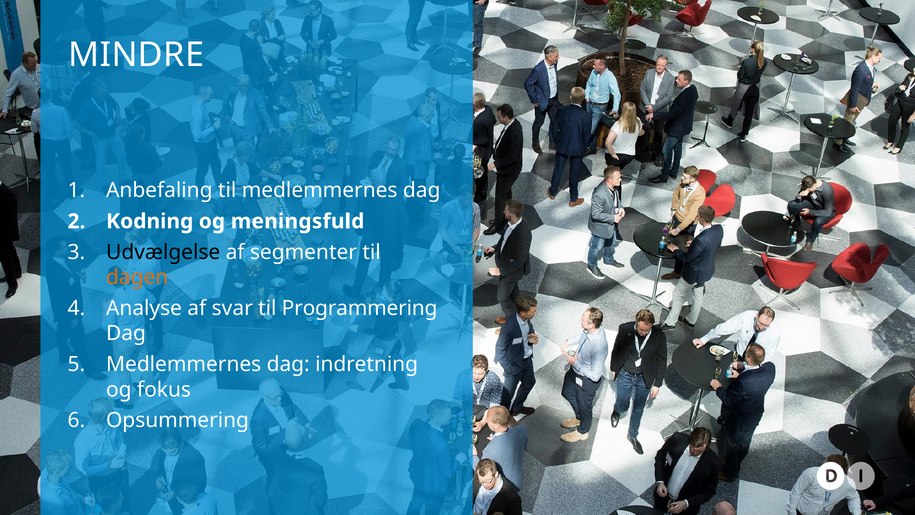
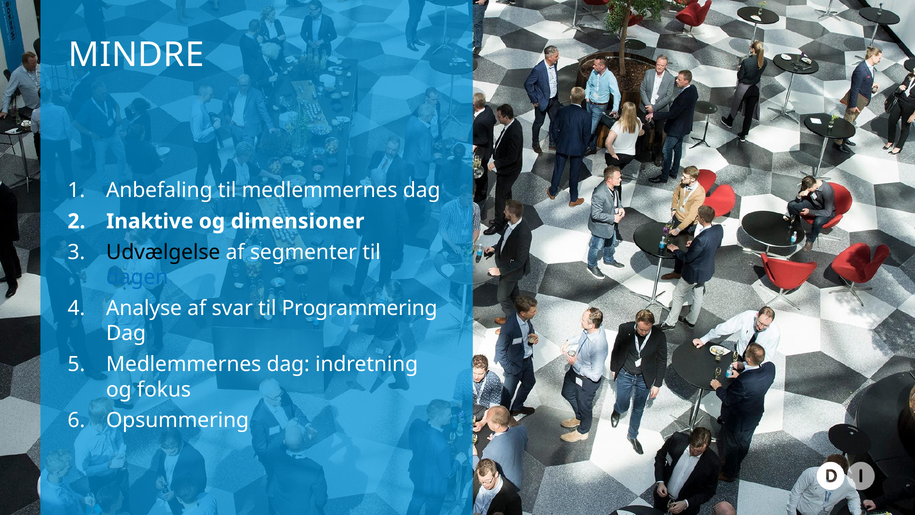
Kodning: Kodning -> Inaktive
meningsfuld: meningsfuld -> dimensioner
dagen colour: orange -> blue
